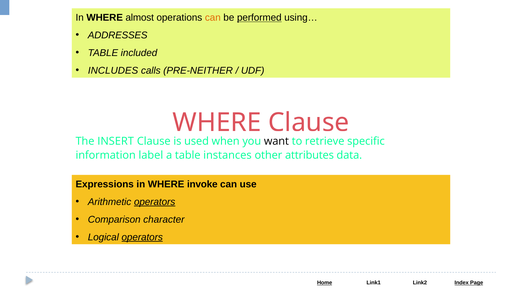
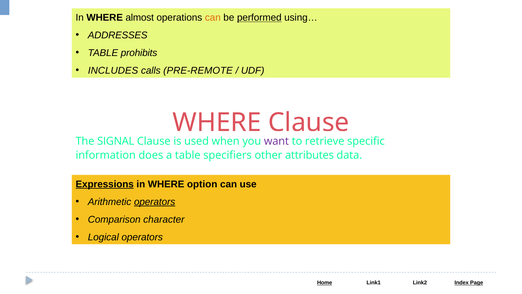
included: included -> prohibits
PRE-NEITHER: PRE-NEITHER -> PRE-REMOTE
INSERT: INSERT -> SIGNAL
want colour: black -> purple
label: label -> does
instances: instances -> specifiers
Expressions underline: none -> present
invoke: invoke -> option
operators at (142, 237) underline: present -> none
